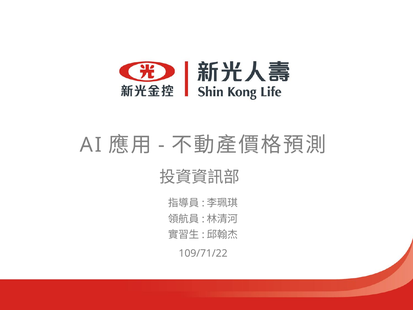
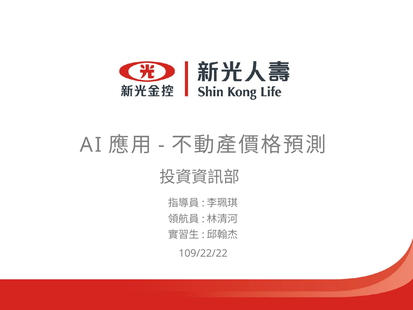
109/71/22: 109/71/22 -> 109/22/22
